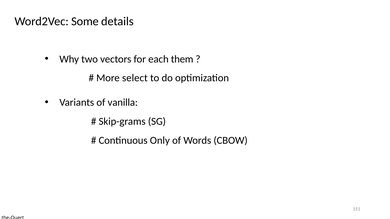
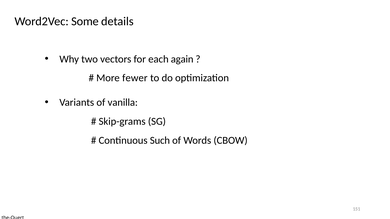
them: them -> again
select: select -> fewer
Only: Only -> Such
